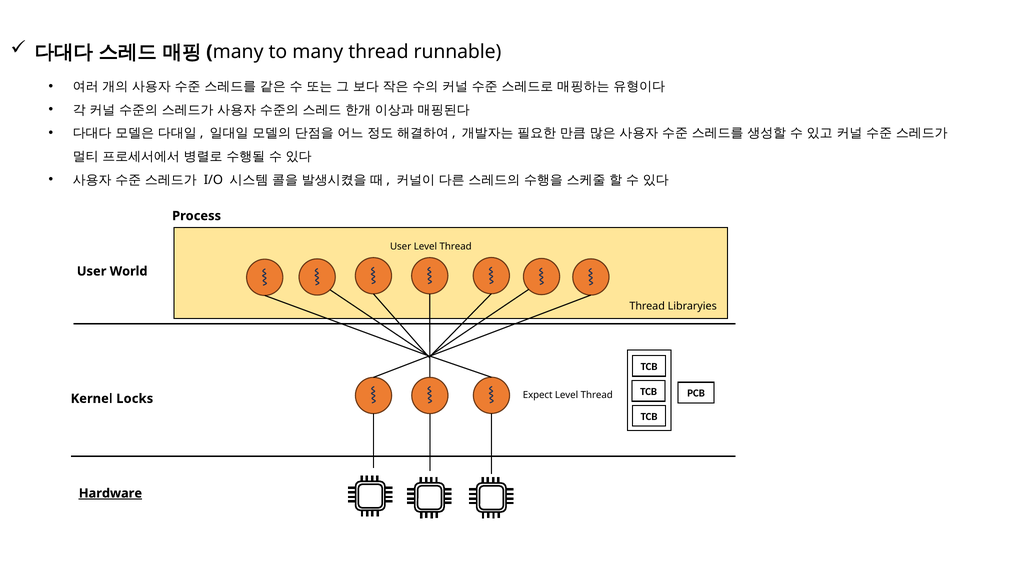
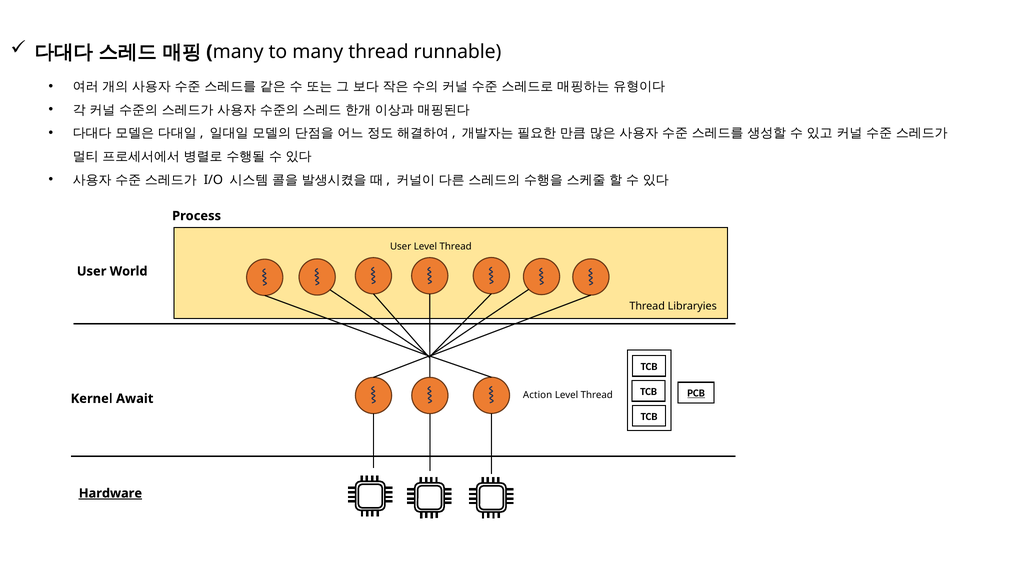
PCB underline: none -> present
Expect: Expect -> Action
Locks: Locks -> Await
